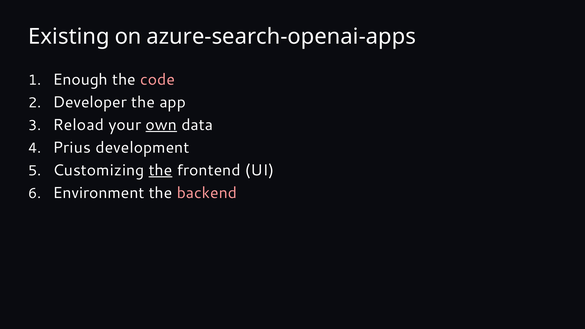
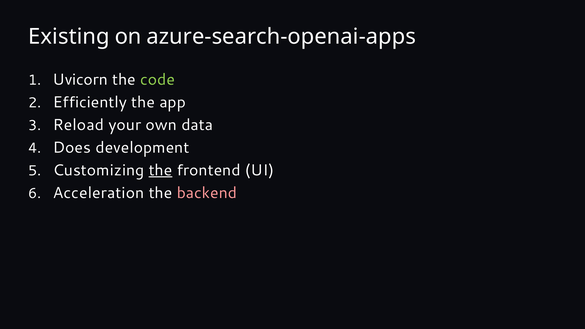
Enough: Enough -> Uvicorn
code colour: pink -> light green
Developer: Developer -> Efficiently
own underline: present -> none
Prius: Prius -> Does
Environment: Environment -> Acceleration
